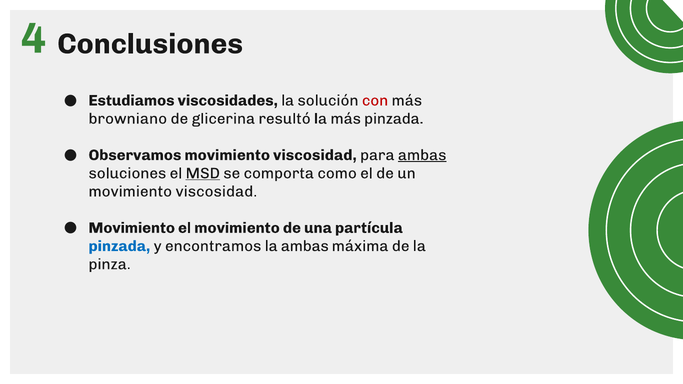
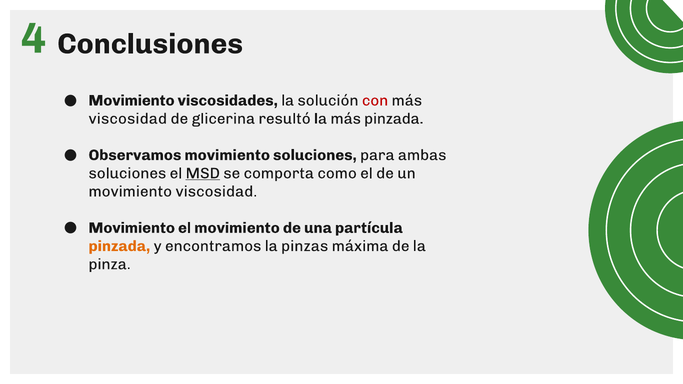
Estudiamos at (132, 101): Estudiamos -> Movimiento
browniano at (128, 119): browniano -> viscosidad
Observamos movimiento viscosidad: viscosidad -> soluciones
ambas at (422, 155) underline: present -> none
pinzada at (119, 246) colour: blue -> orange
la ambas: ambas -> pinzas
